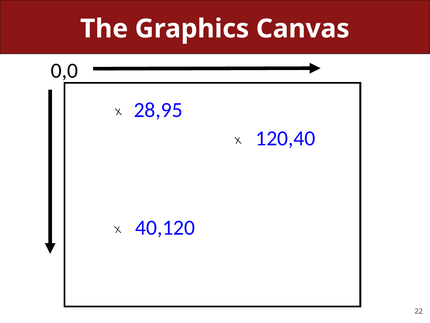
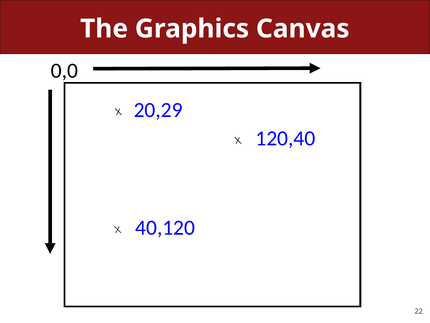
28,95: 28,95 -> 20,29
